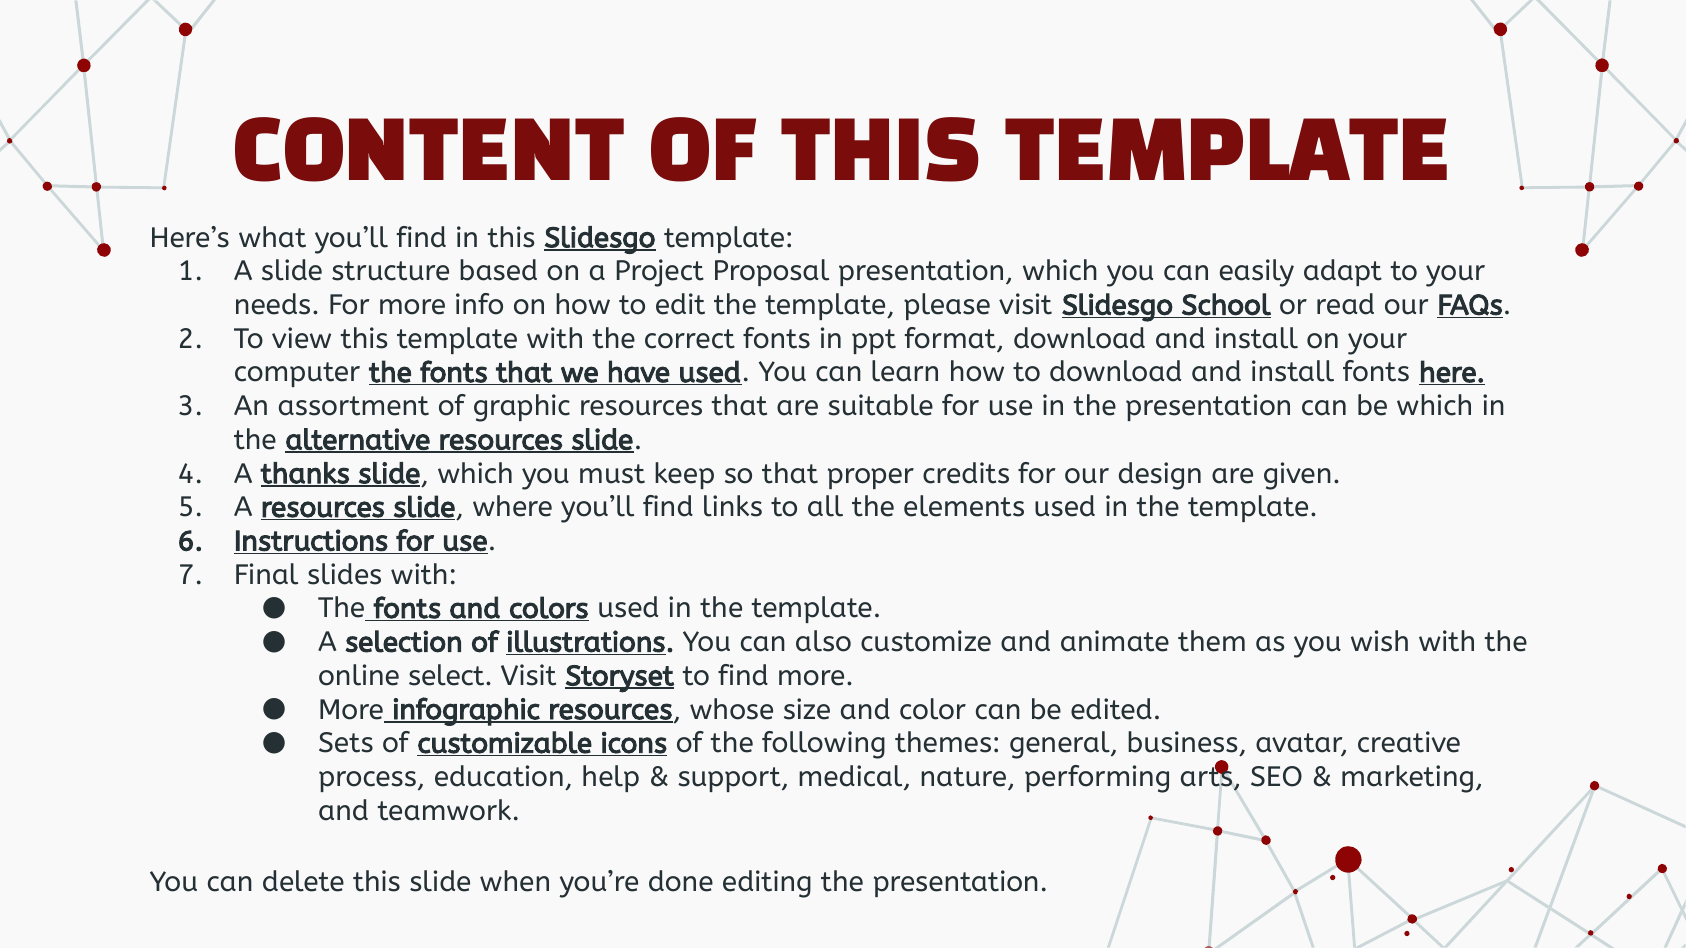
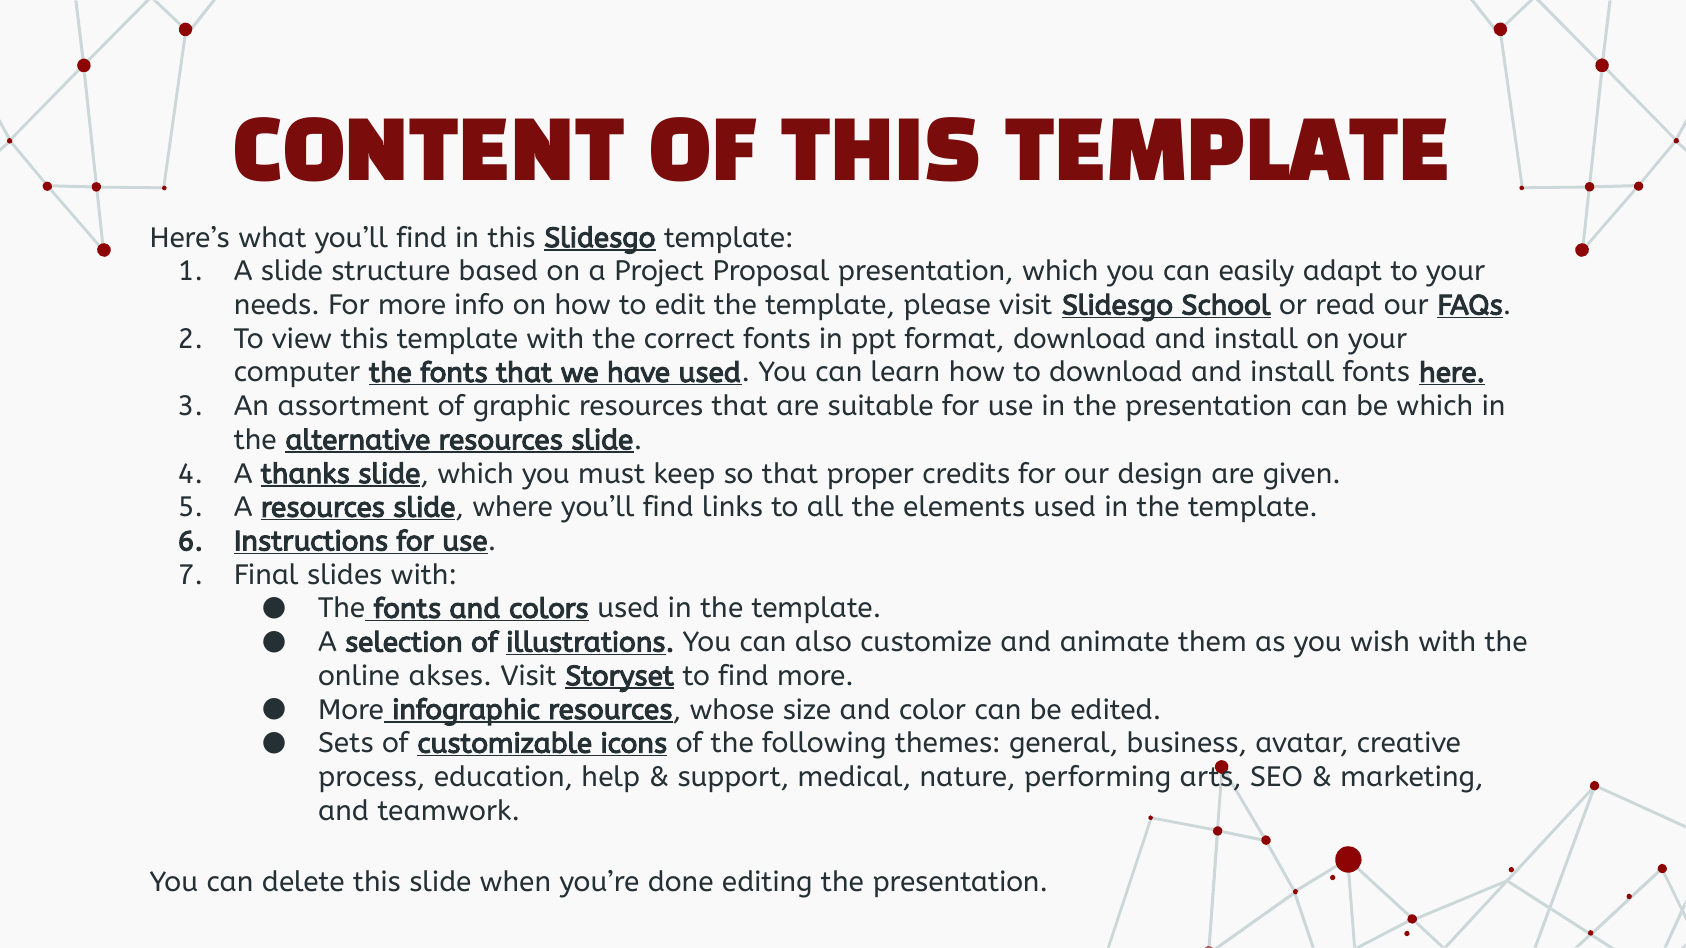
select: select -> akses
